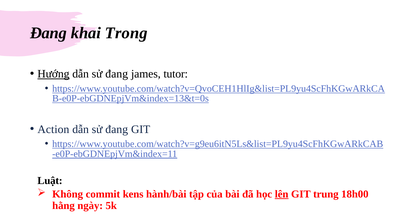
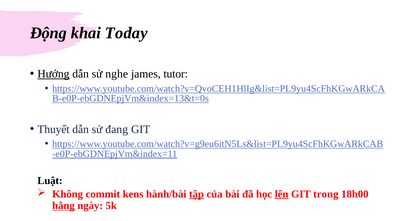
Đang at (48, 33): Đang -> Động
Trong: Trong -> Today
đang at (117, 74): đang -> nghe
Action: Action -> Thuyết
tập underline: none -> present
trung: trung -> trong
hằng underline: none -> present
